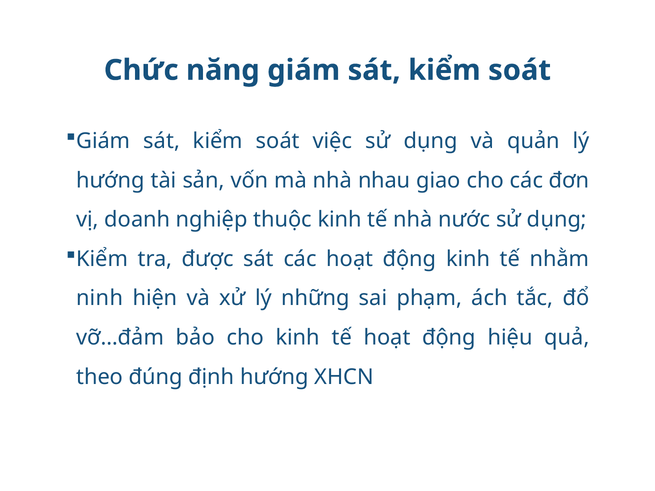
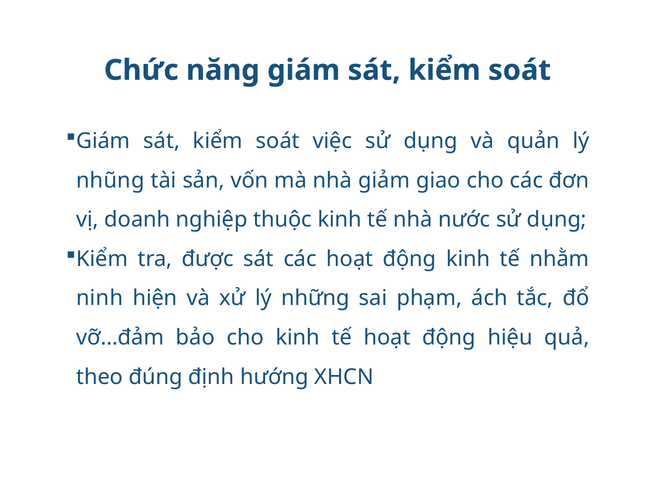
hướng at (111, 181): hướng -> nhũng
nhau: nhau -> giảm
